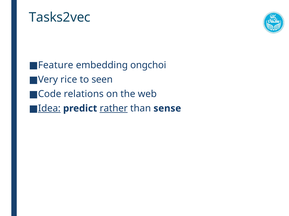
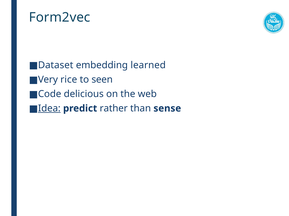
Tasks2vec: Tasks2vec -> Form2vec
Feature: Feature -> Dataset
ongchoi: ongchoi -> learned
relations: relations -> delicious
rather underline: present -> none
